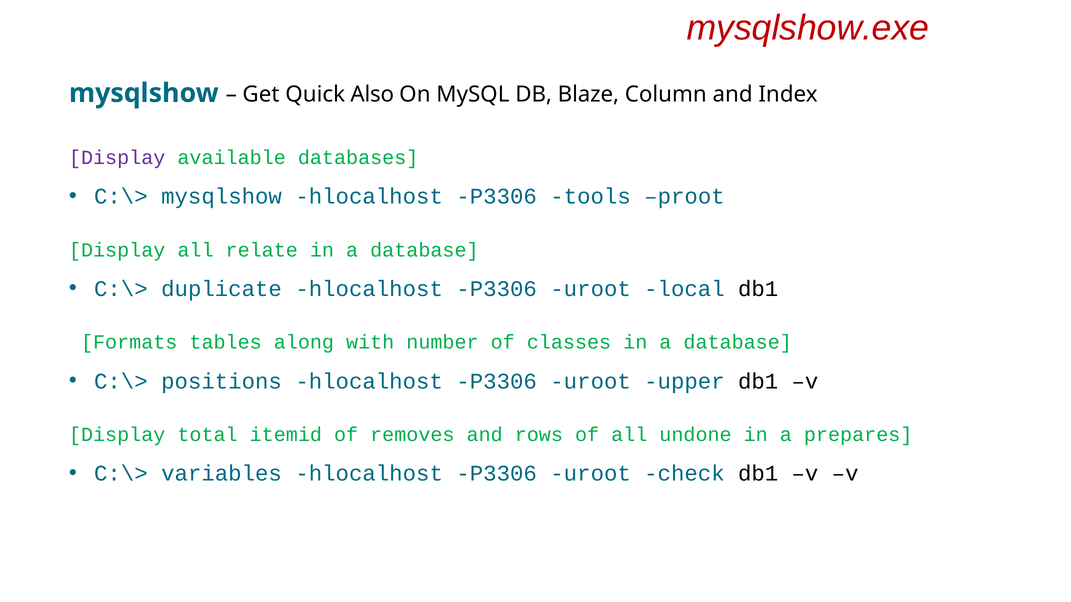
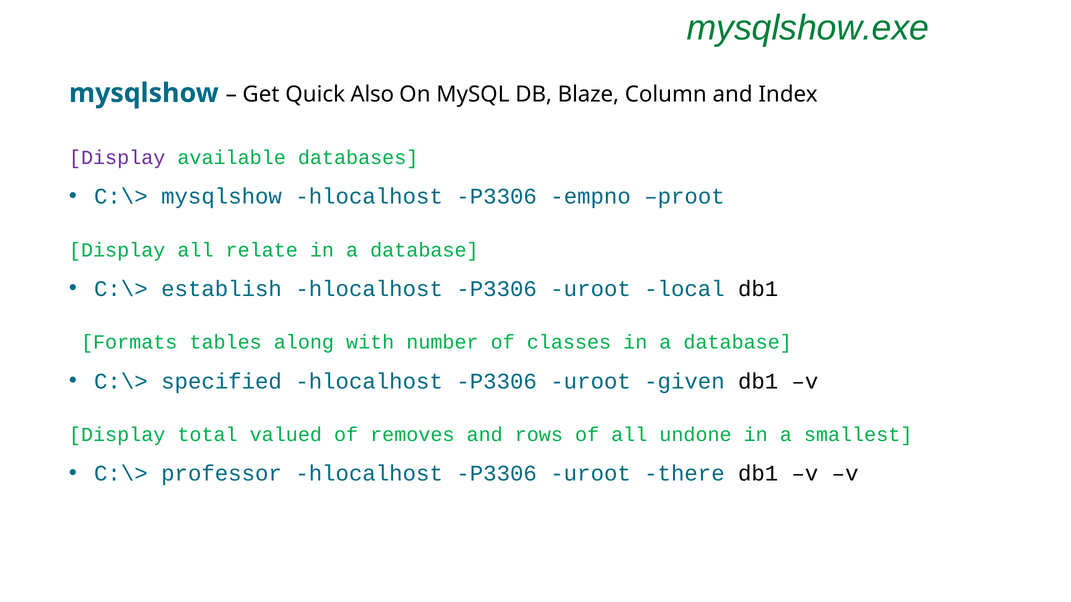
mysqlshow.exe colour: red -> green
tools: tools -> empno
duplicate: duplicate -> establish
positions: positions -> specified
upper: upper -> given
itemid: itemid -> valued
prepares: prepares -> smallest
variables: variables -> professor
check: check -> there
